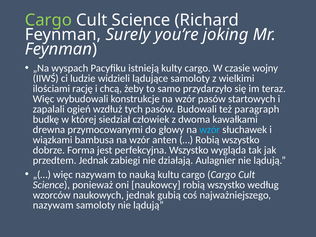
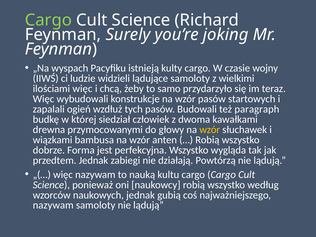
ilościami rację: rację -> więc
wzór at (210, 130) colour: light blue -> yellow
Aulagnier: Aulagnier -> Powtórzą
